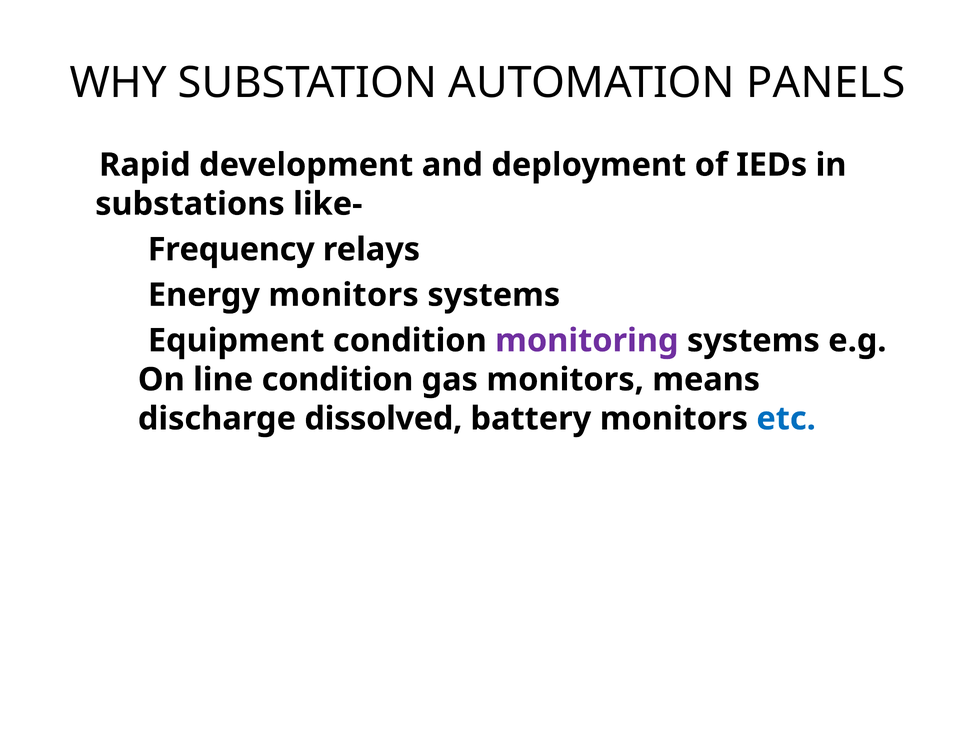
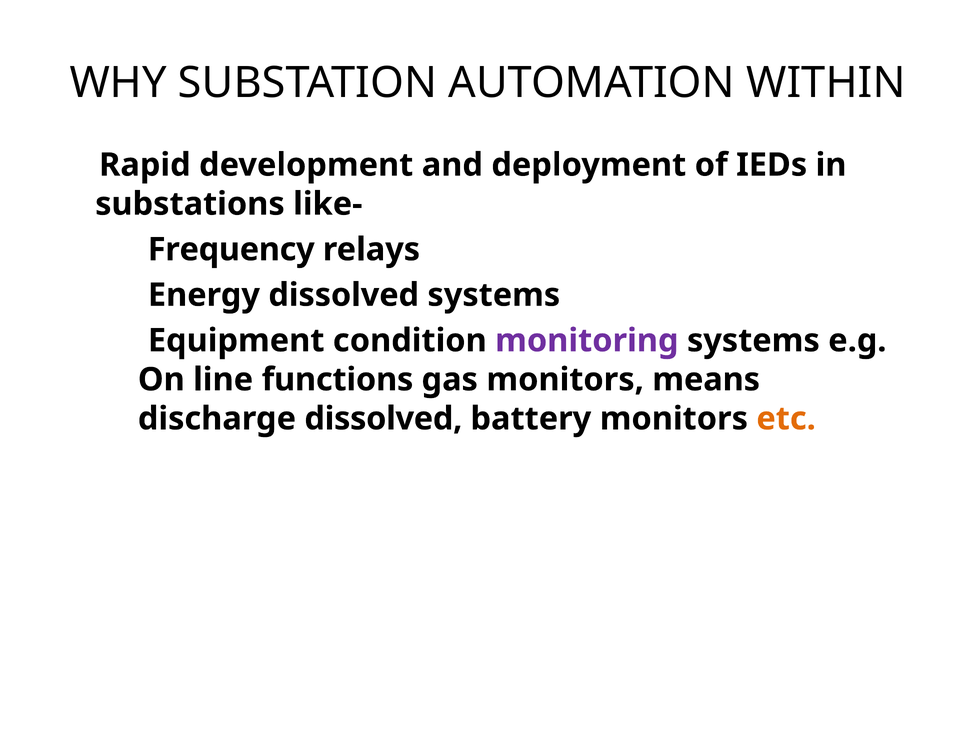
PANELS: PANELS -> WITHIN
Energy monitors: monitors -> dissolved
line condition: condition -> functions
etc colour: blue -> orange
